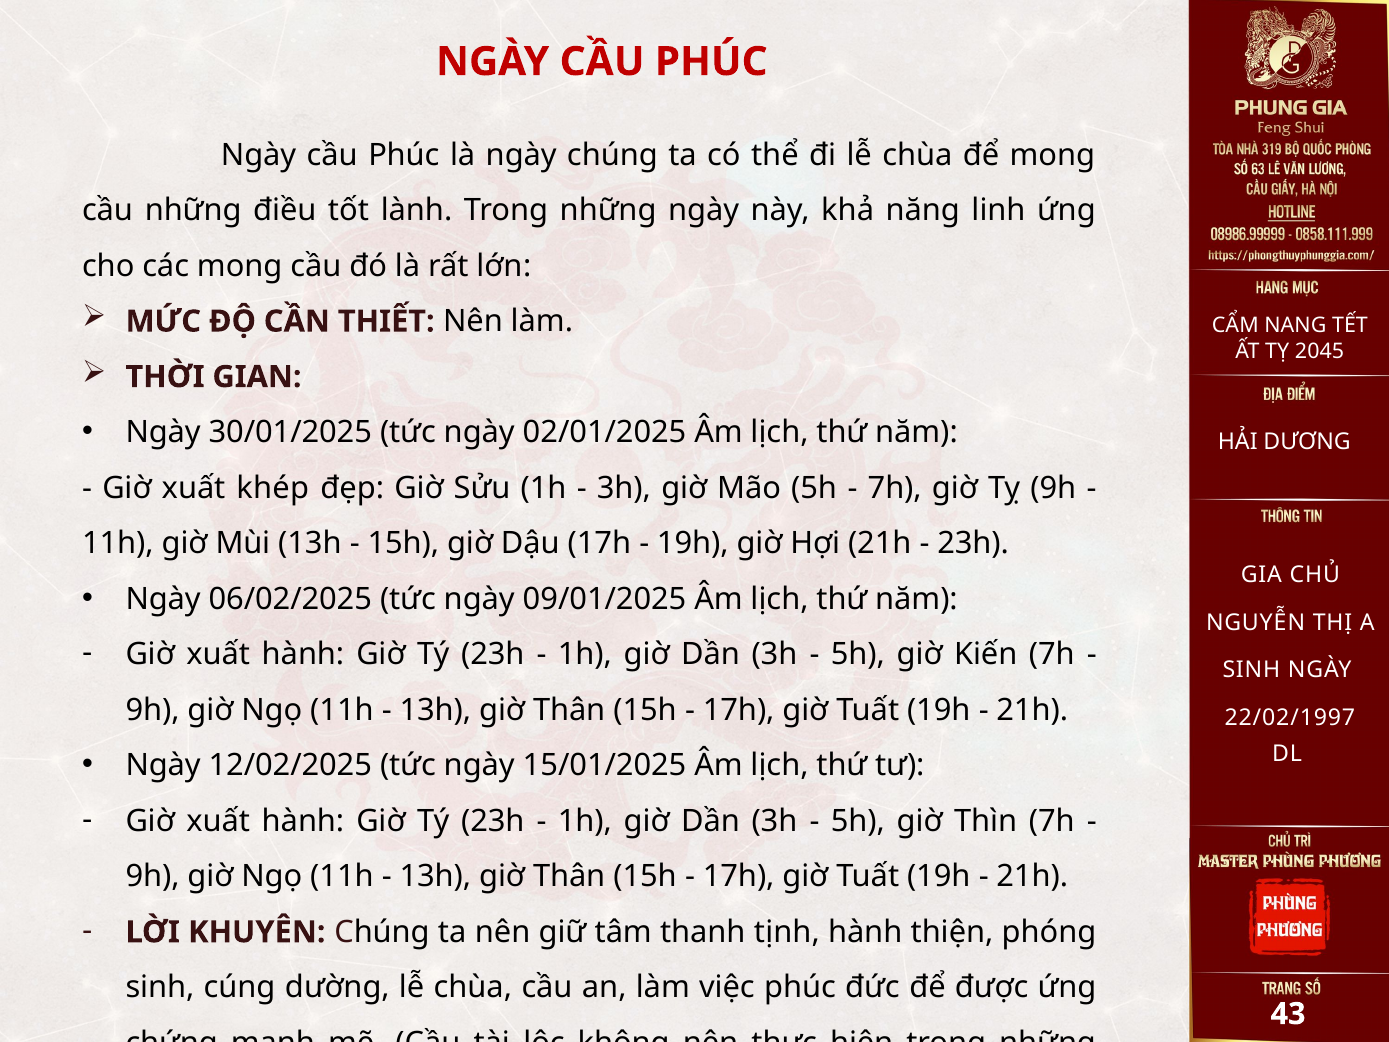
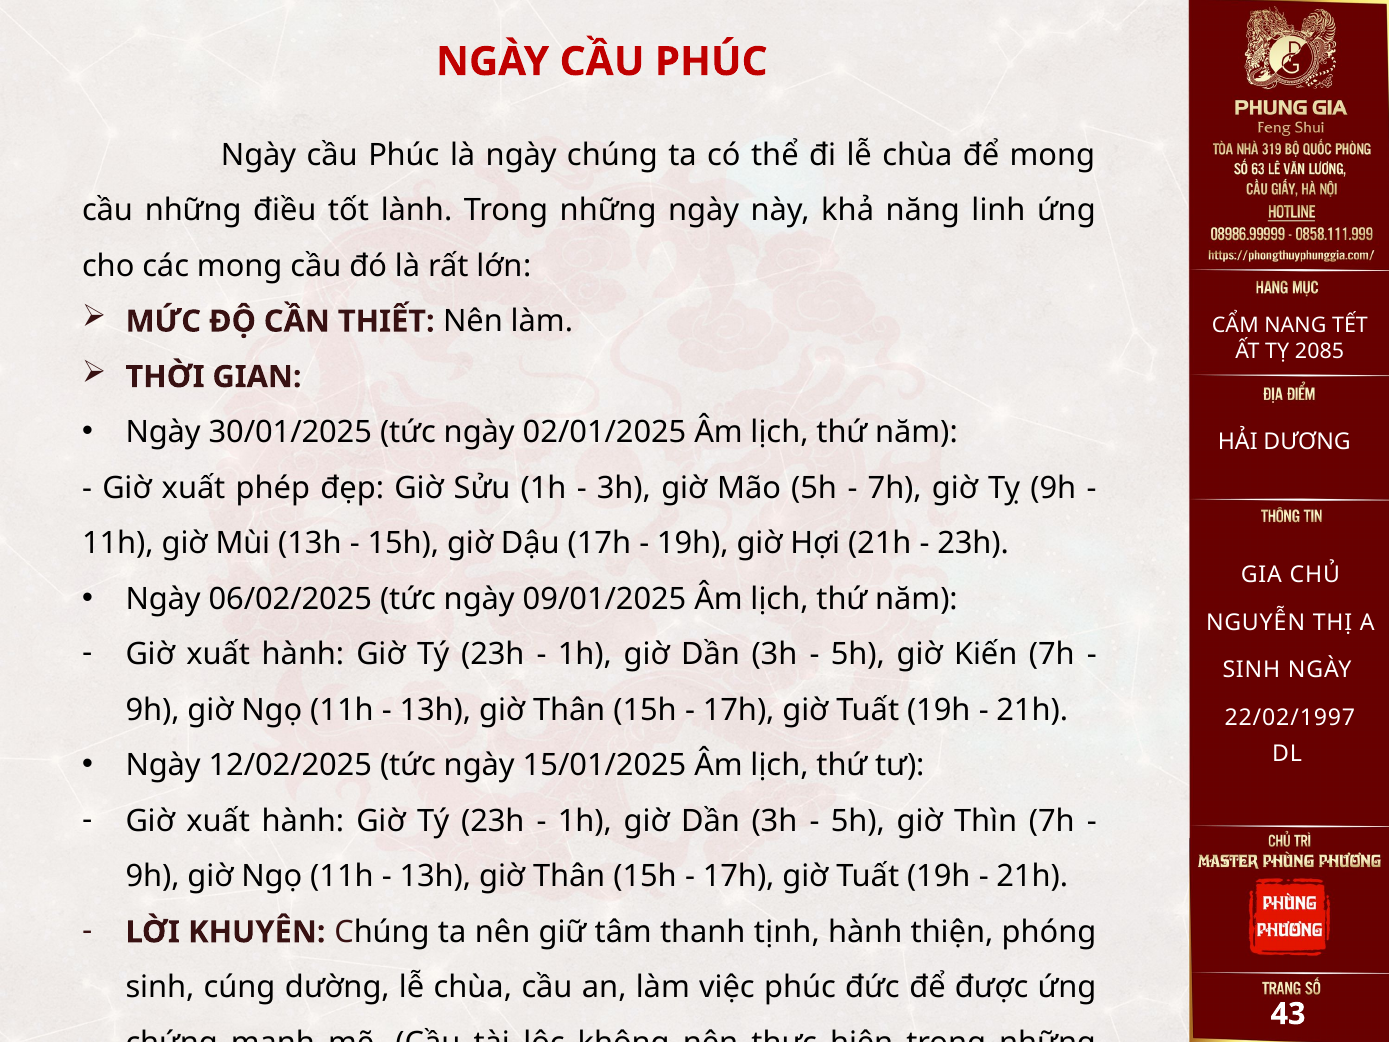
2045: 2045 -> 2085
khép: khép -> phép
